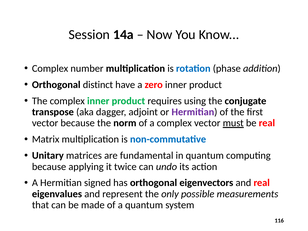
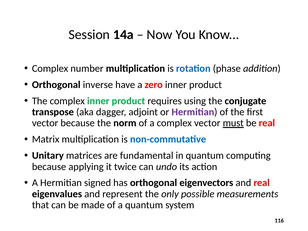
distinct: distinct -> inverse
